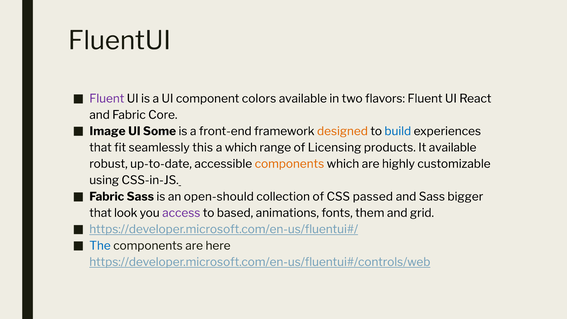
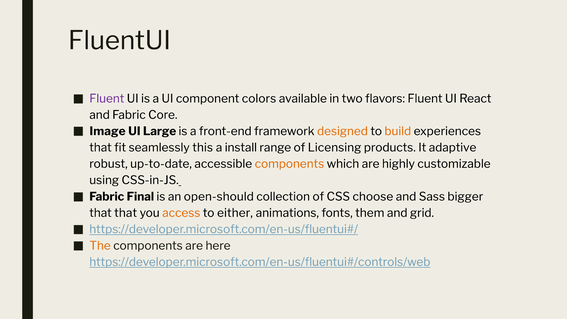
Some: Some -> Large
build colour: blue -> orange
a which: which -> install
It available: available -> adaptive
Fabric Sass: Sass -> Final
passed: passed -> choose
that look: look -> that
access colour: purple -> orange
based: based -> either
The colour: blue -> orange
